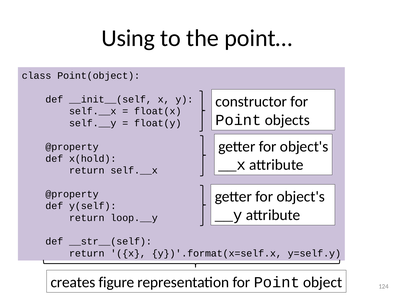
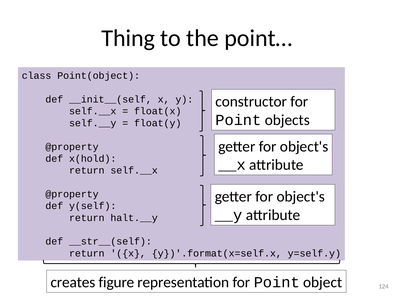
Using: Using -> Thing
loop.__y: loop.__y -> halt.__y
